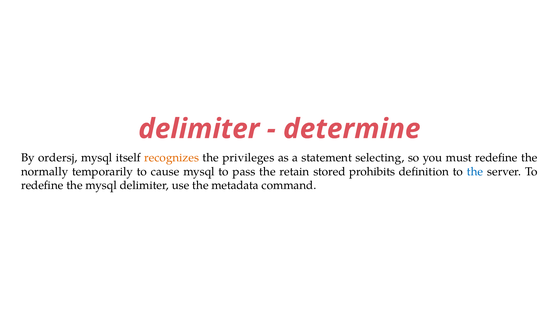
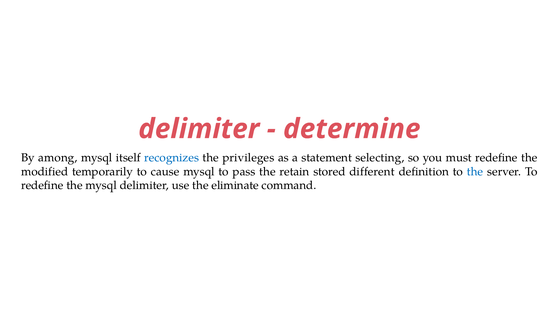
ordersj: ordersj -> among
recognizes colour: orange -> blue
normally: normally -> modified
prohibits: prohibits -> different
metadata: metadata -> eliminate
